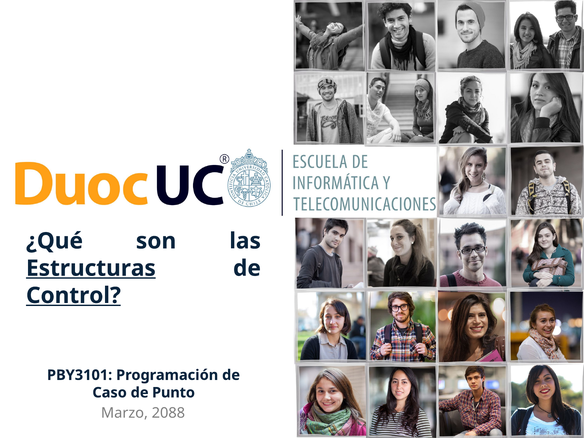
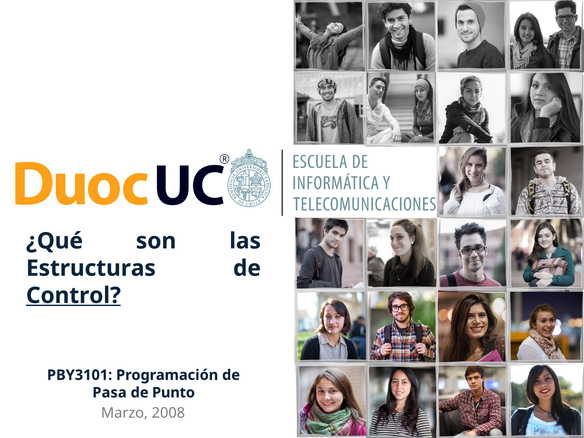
Estructuras underline: present -> none
Caso: Caso -> Pasa
2088: 2088 -> 2008
